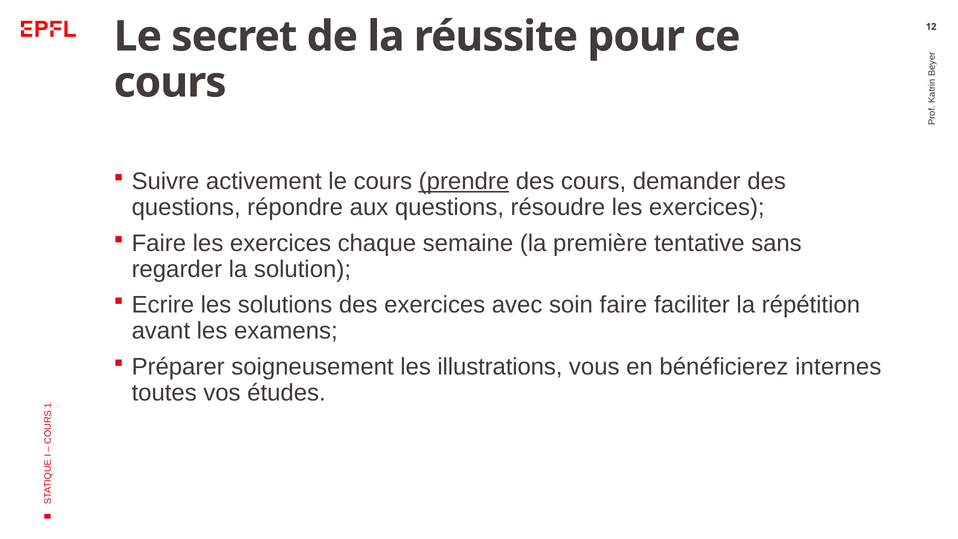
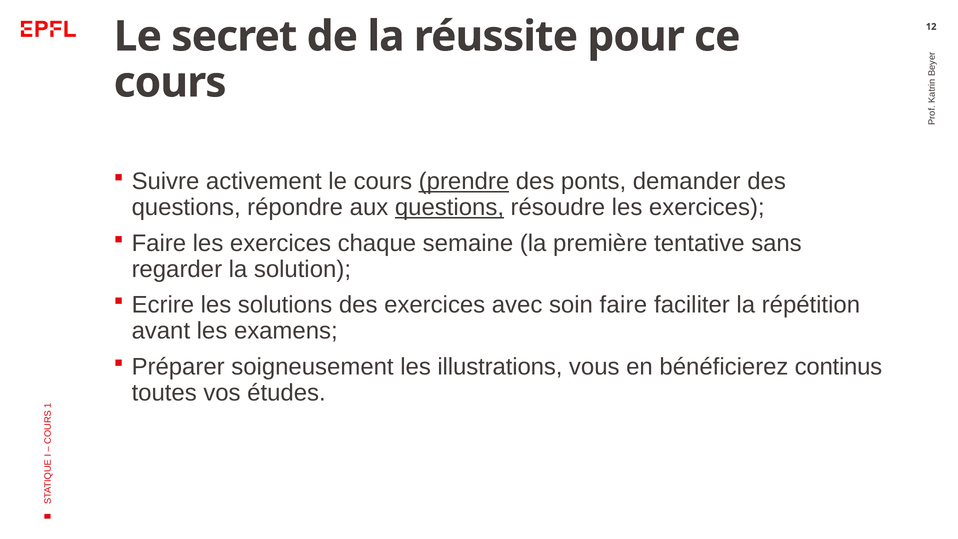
des cours: cours -> ponts
questions at (449, 207) underline: none -> present
internes: internes -> continus
